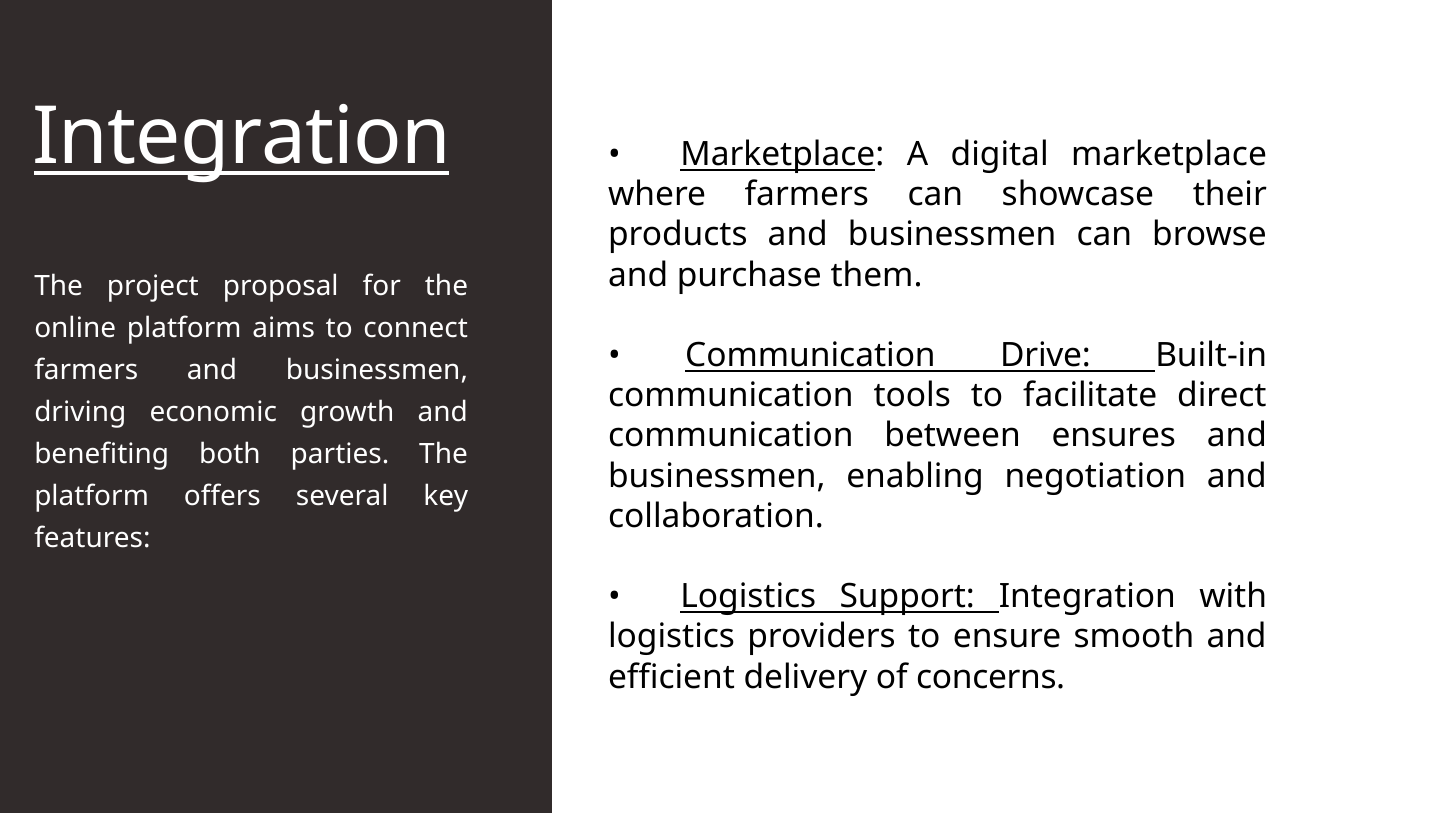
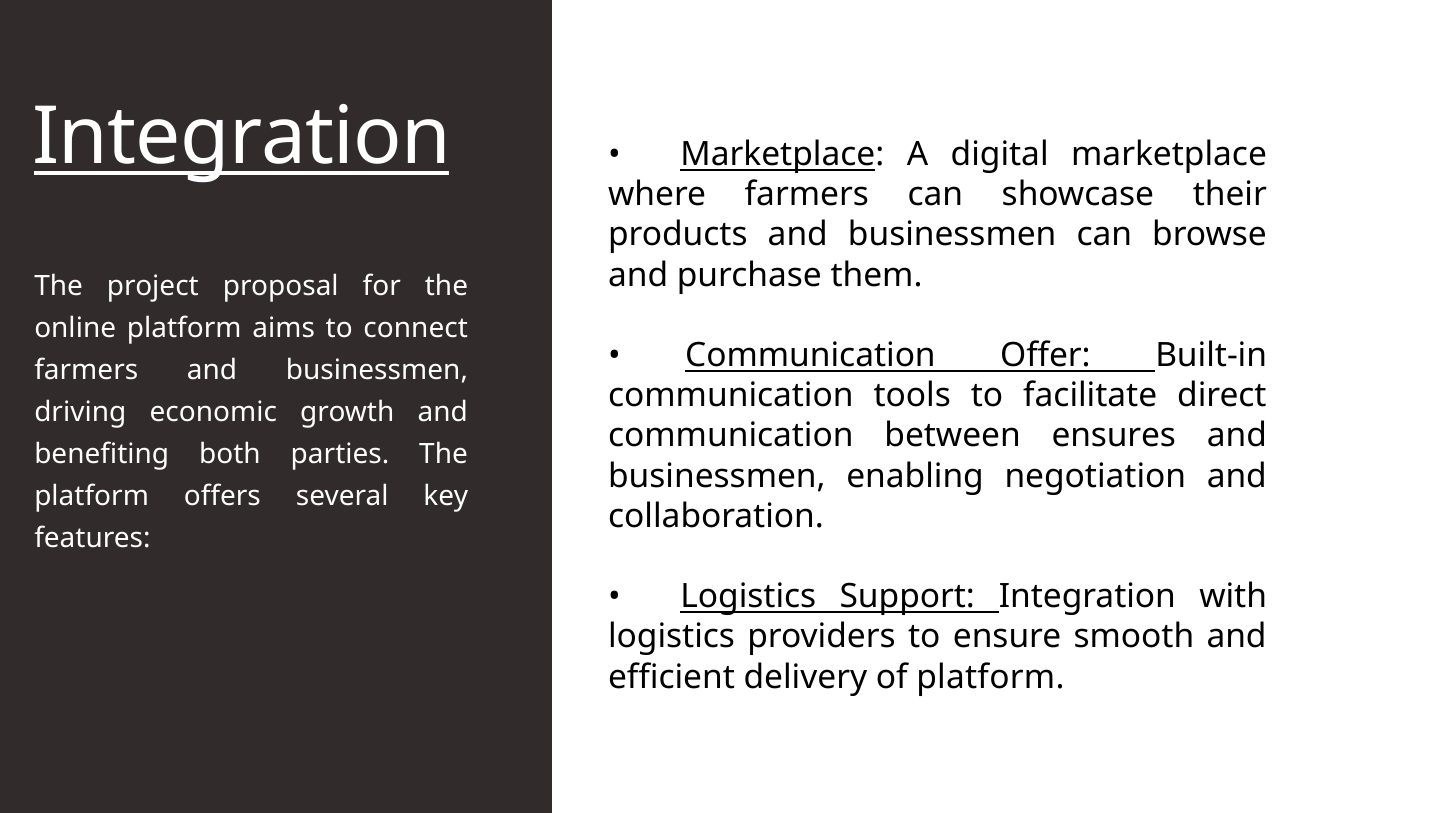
Drive: Drive -> Offer
of concerns: concerns -> platform
